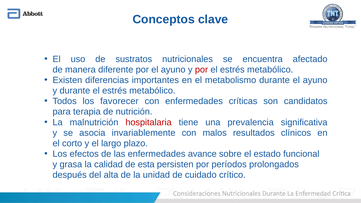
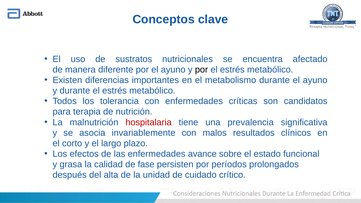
por at (201, 70) colour: red -> black
favorecer: favorecer -> tolerancia
esta: esta -> fase
